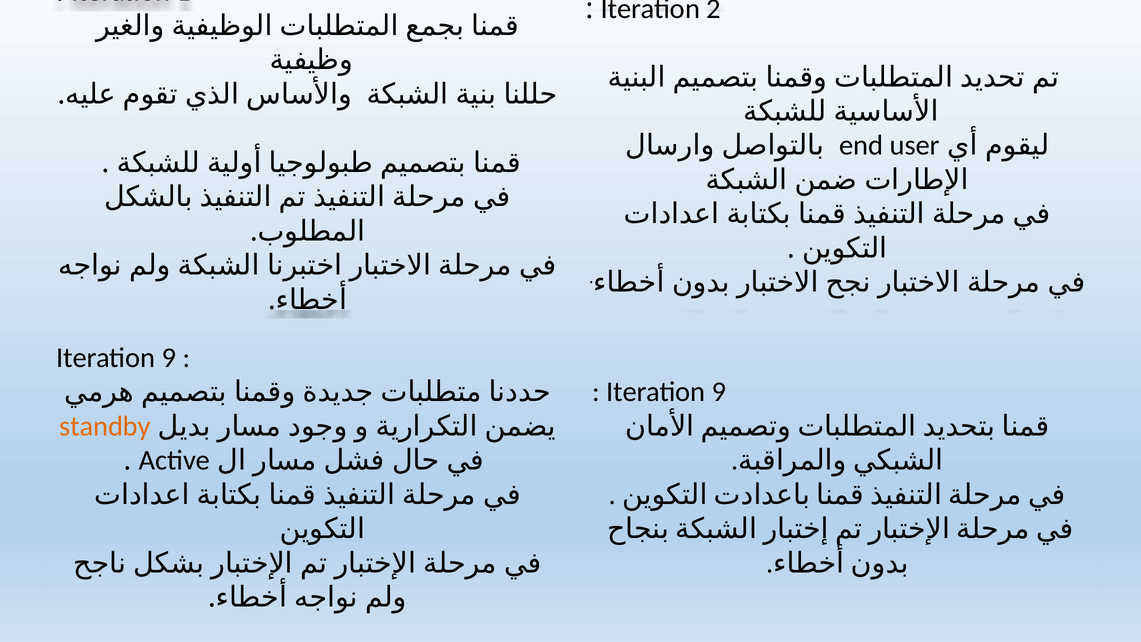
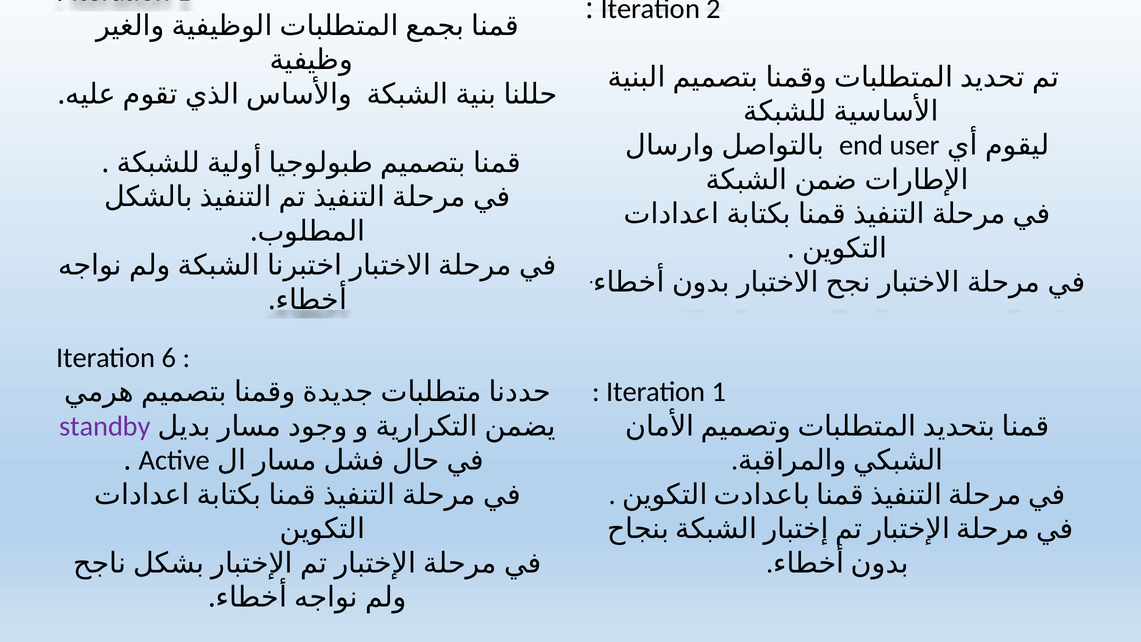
9 at (169, 358): 9 -> 6
9 at (719, 392): 9 -> 1
standby colour: orange -> purple
